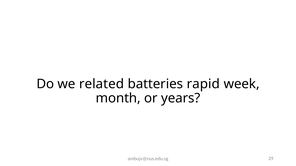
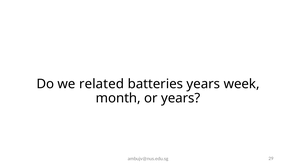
batteries rapid: rapid -> years
